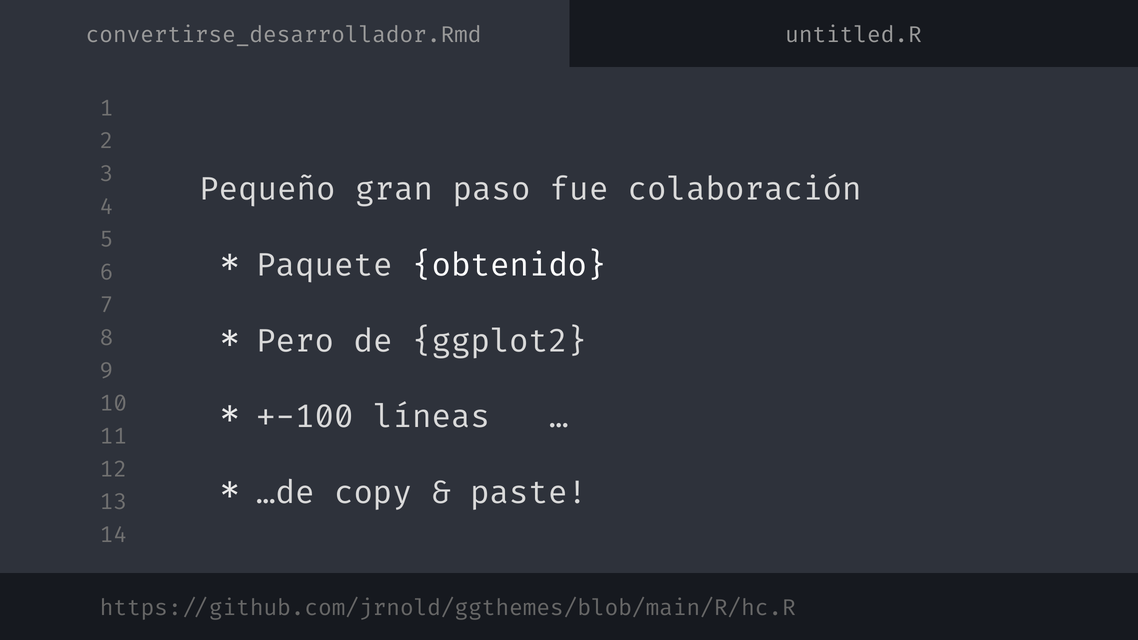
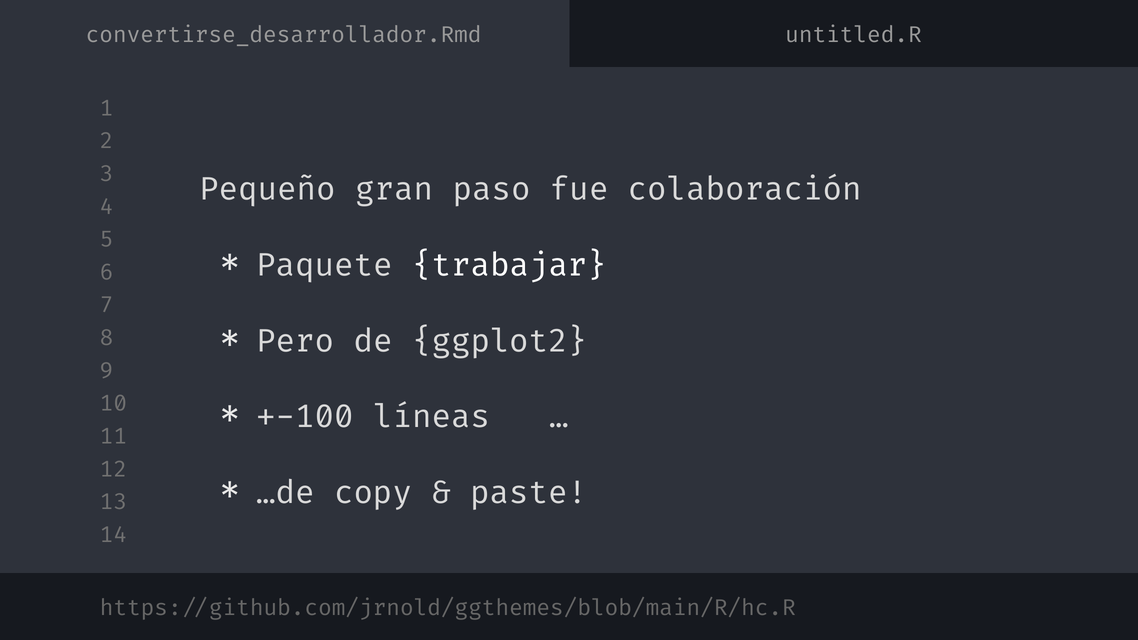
obtenido: obtenido -> trabajar
